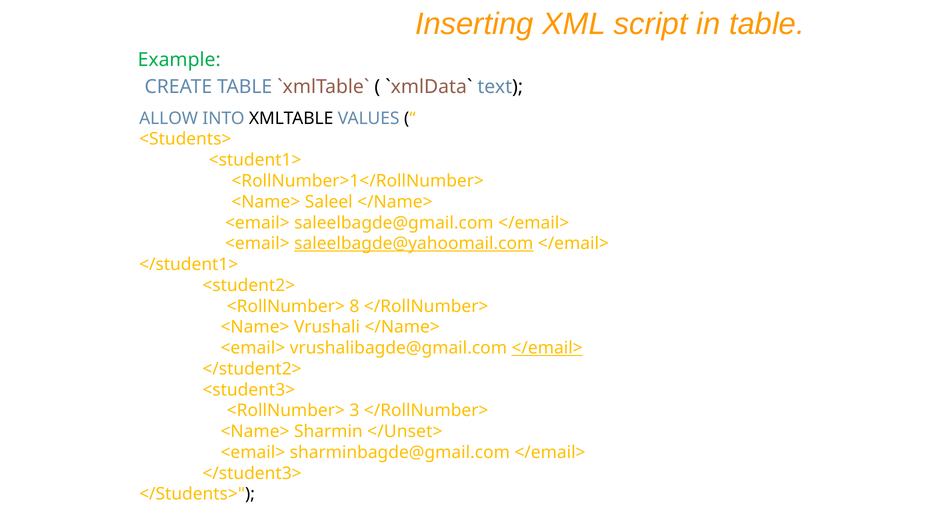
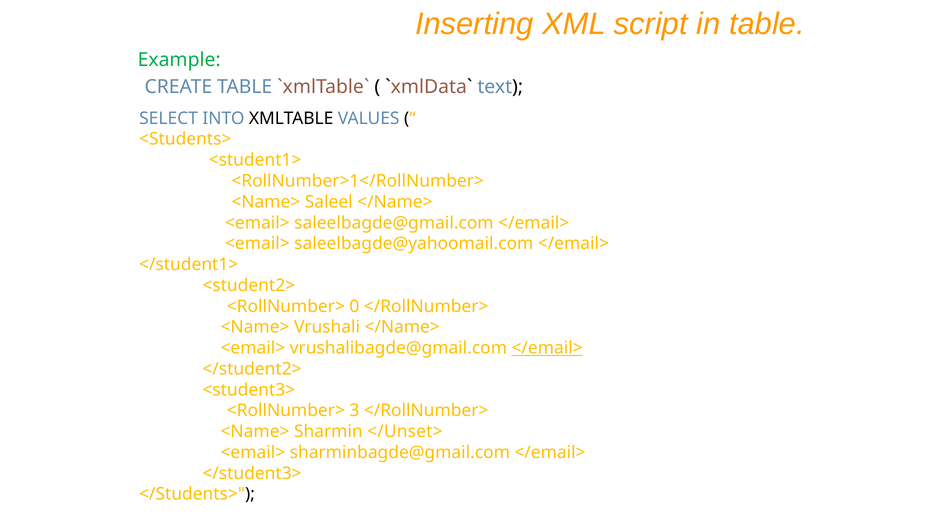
ALLOW: ALLOW -> SELECT
saleelbagde@yahoomail.com underline: present -> none
8: 8 -> 0
